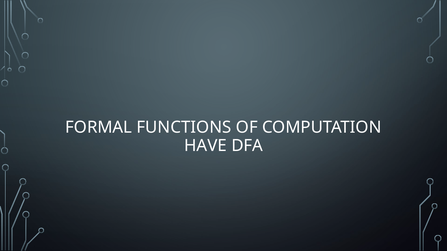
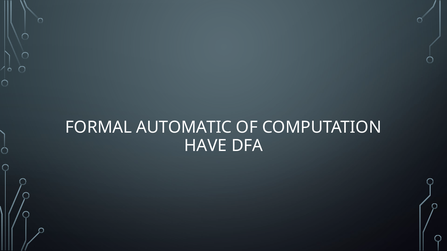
FUNCTIONS: FUNCTIONS -> AUTOMATIC
